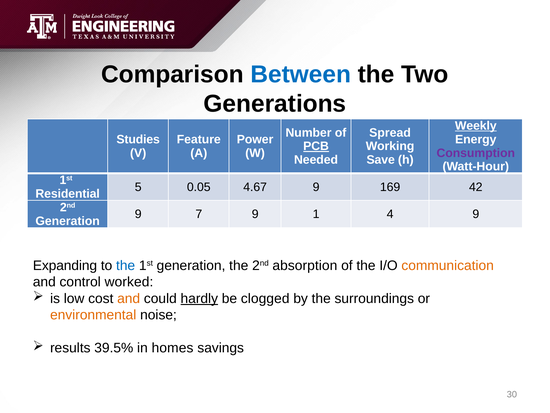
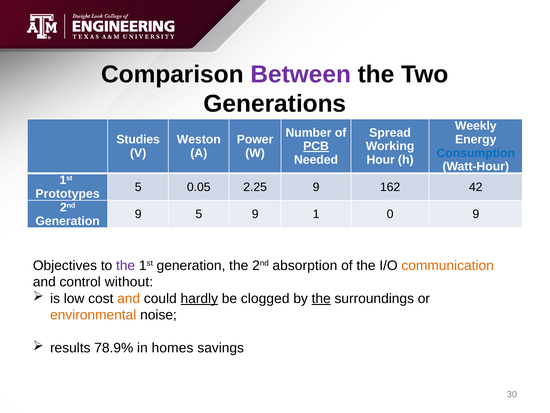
Between colour: blue -> purple
Weekly underline: present -> none
Feature: Feature -> Weston
Consumption colour: purple -> blue
Save: Save -> Hour
4.67: 4.67 -> 2.25
169: 169 -> 162
Residential: Residential -> Prototypes
9 7: 7 -> 5
4: 4 -> 0
Expanding: Expanding -> Objectives
the at (126, 265) colour: blue -> purple
worked: worked -> without
the at (321, 298) underline: none -> present
39.5%: 39.5% -> 78.9%
